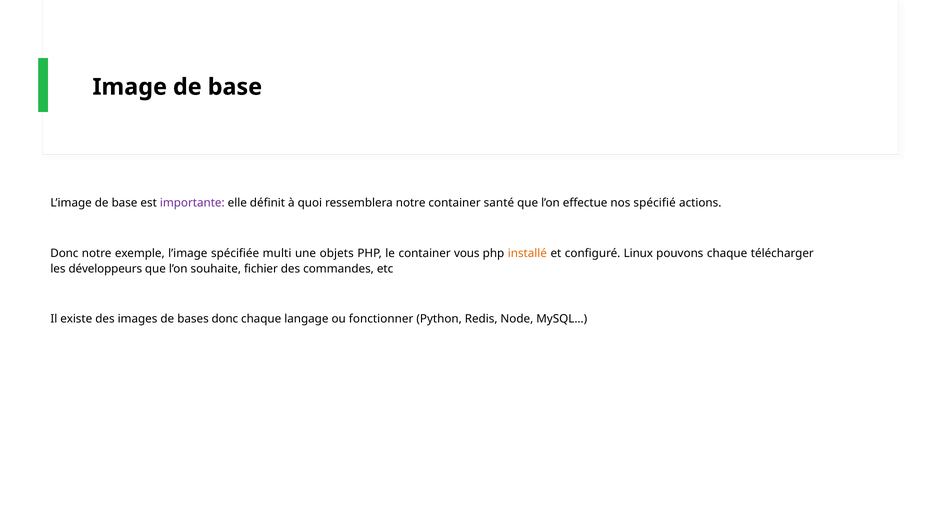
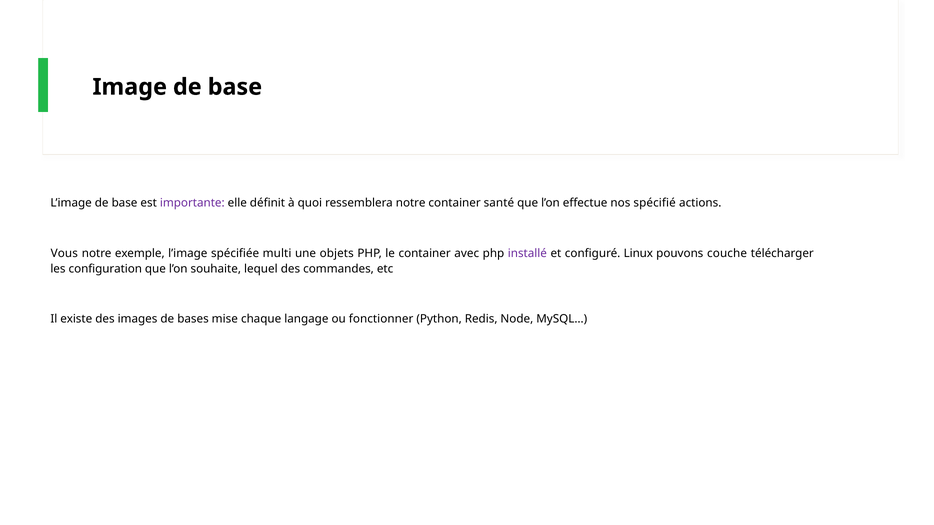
Donc at (64, 253): Donc -> Vous
vous: vous -> avec
installé colour: orange -> purple
pouvons chaque: chaque -> couche
développeurs: développeurs -> configuration
fichier: fichier -> lequel
bases donc: donc -> mise
